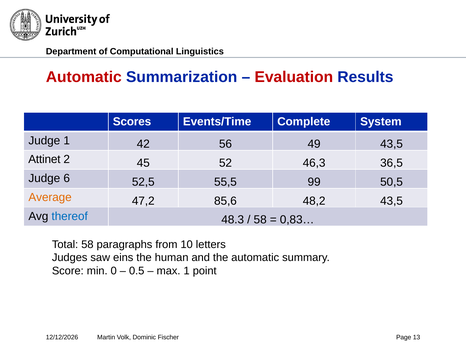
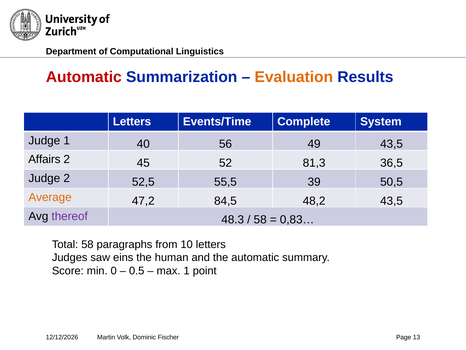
Evaluation colour: red -> orange
Scores at (132, 121): Scores -> Letters
42: 42 -> 40
Attinet: Attinet -> Affairs
46,3: 46,3 -> 81,3
Judge 6: 6 -> 2
99: 99 -> 39
85,6: 85,6 -> 84,5
thereof colour: blue -> purple
